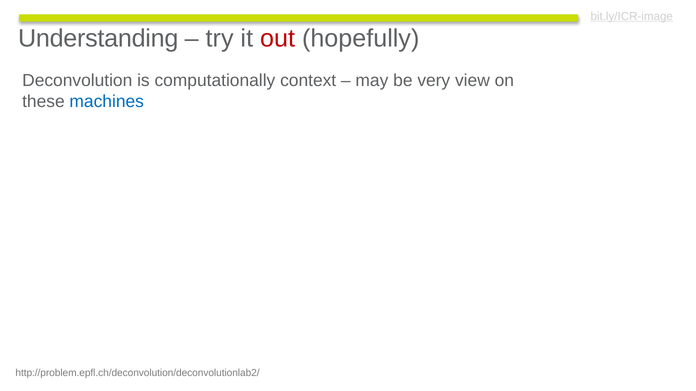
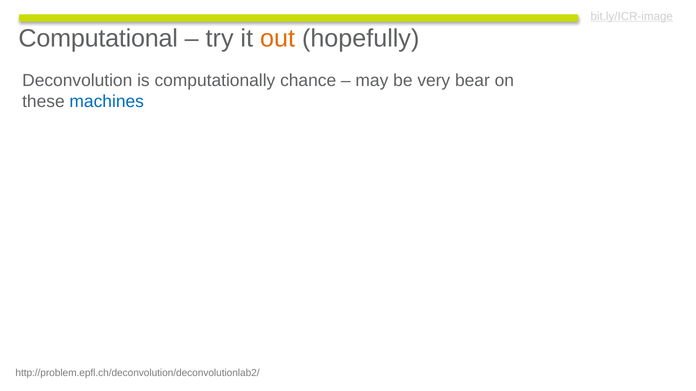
Understanding: Understanding -> Computational
out colour: red -> orange
context: context -> chance
view: view -> bear
